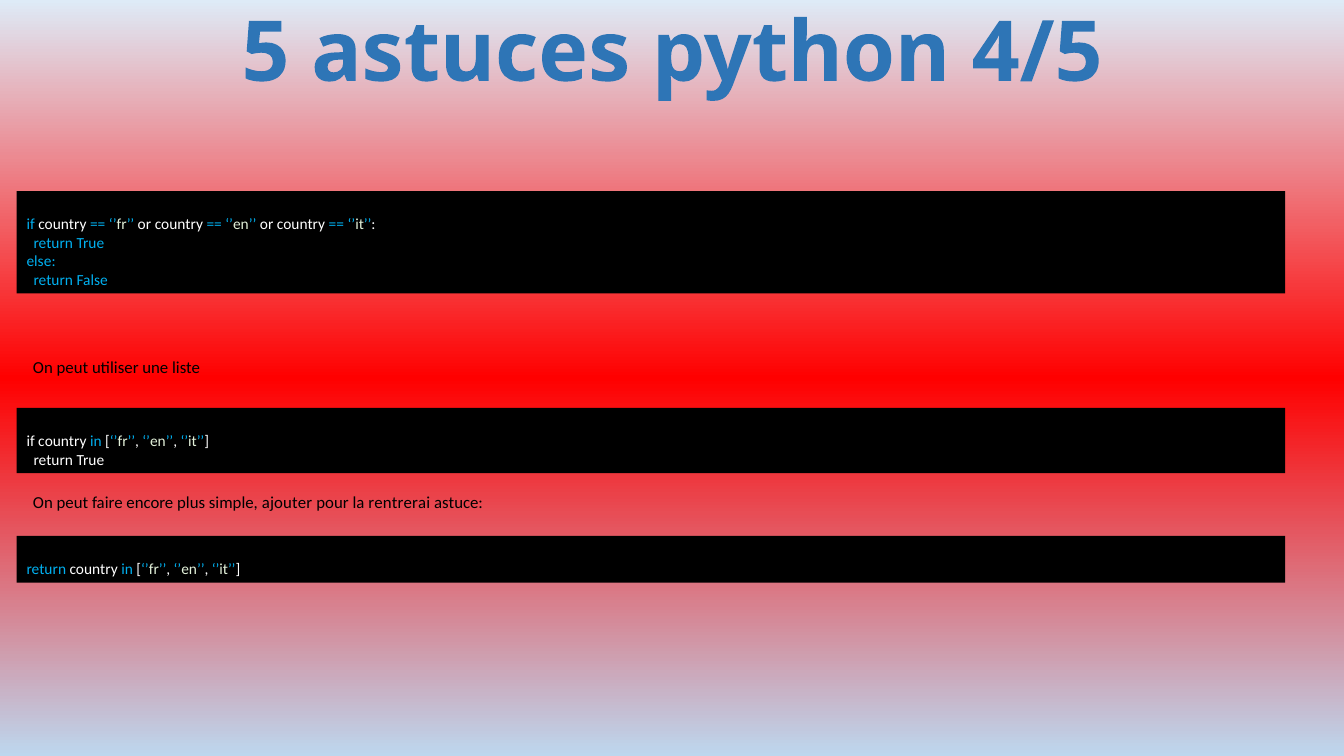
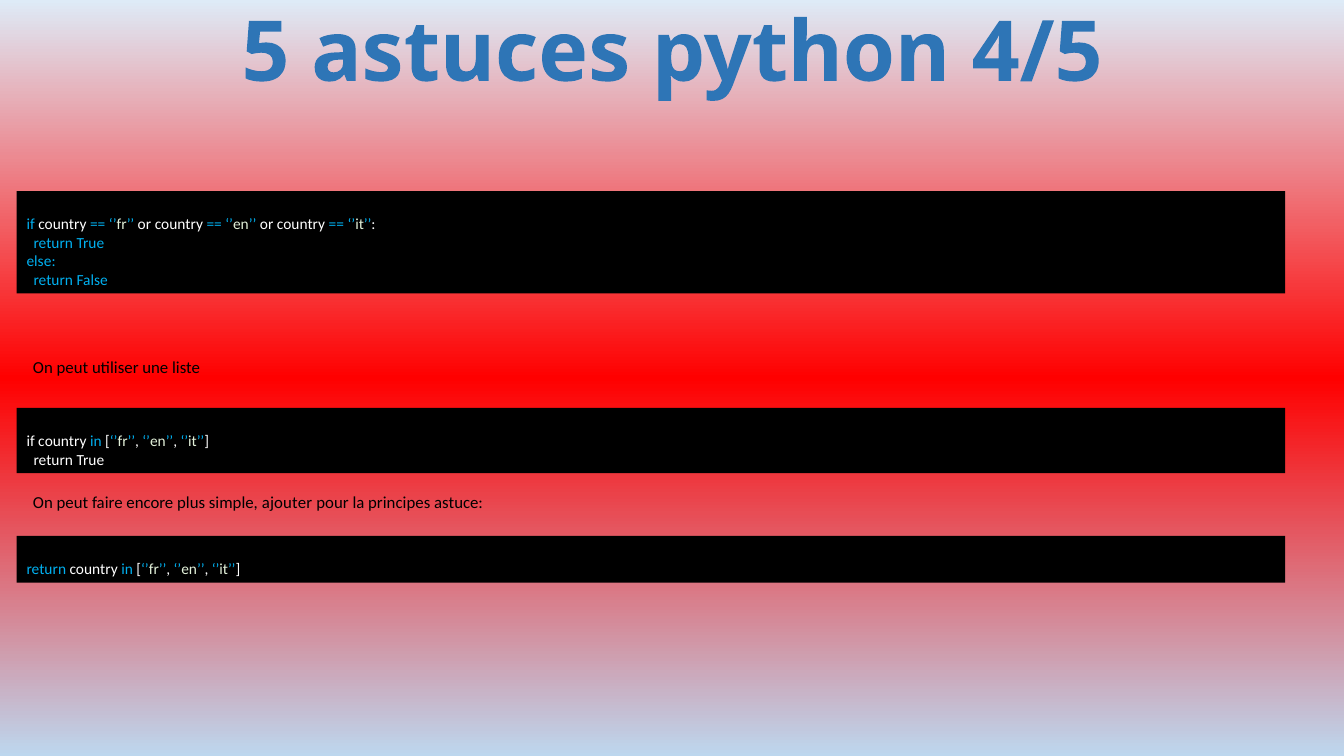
rentrerai: rentrerai -> principes
